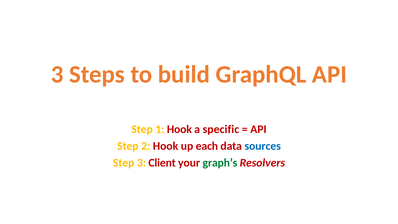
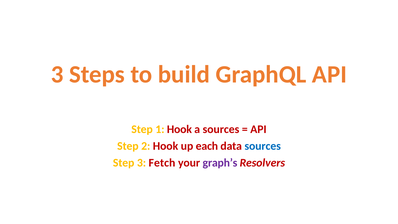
a specific: specific -> sources
Client: Client -> Fetch
graph’s colour: green -> purple
